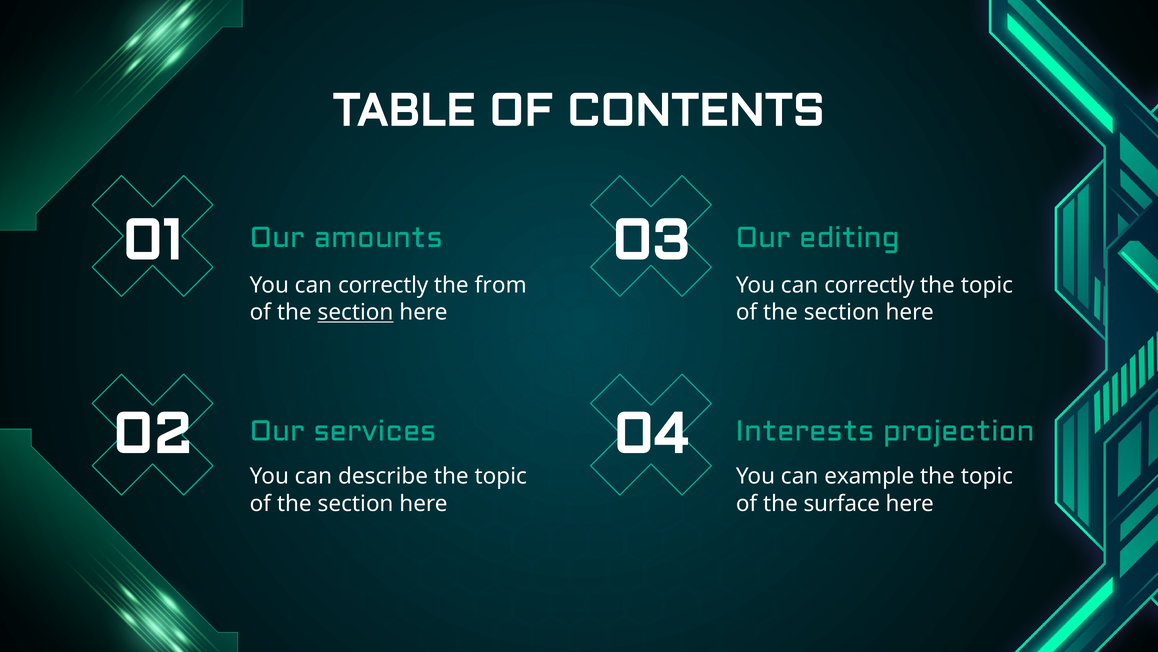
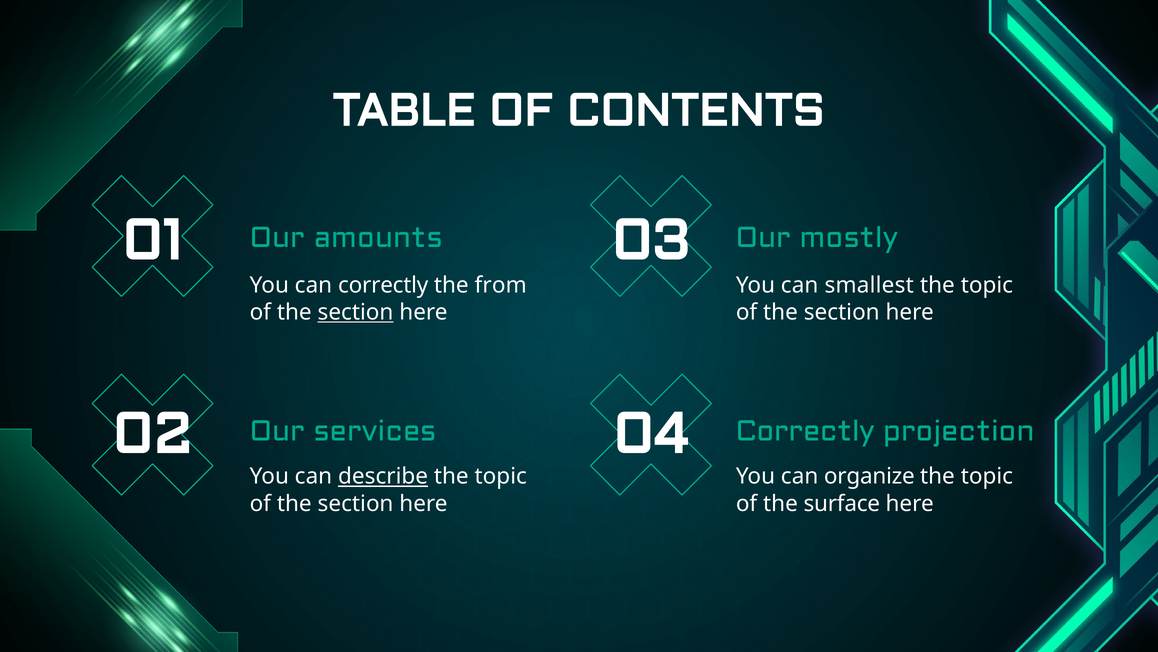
editing: editing -> mostly
correctly at (869, 285): correctly -> smallest
04 Interests: Interests -> Correctly
describe underline: none -> present
example: example -> organize
